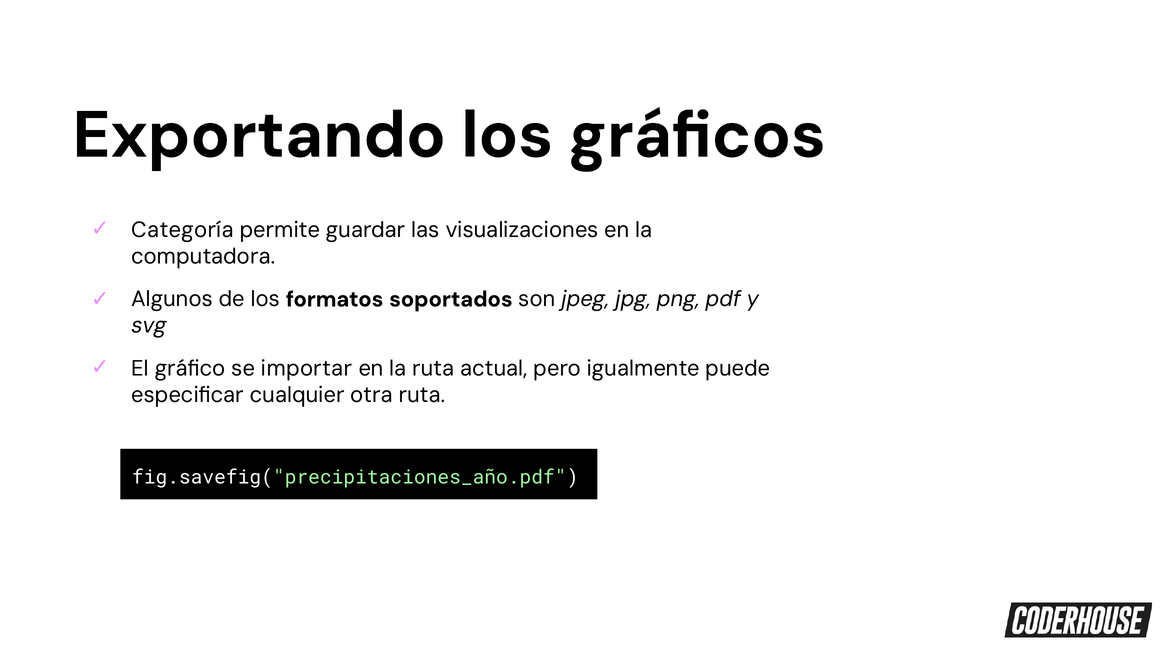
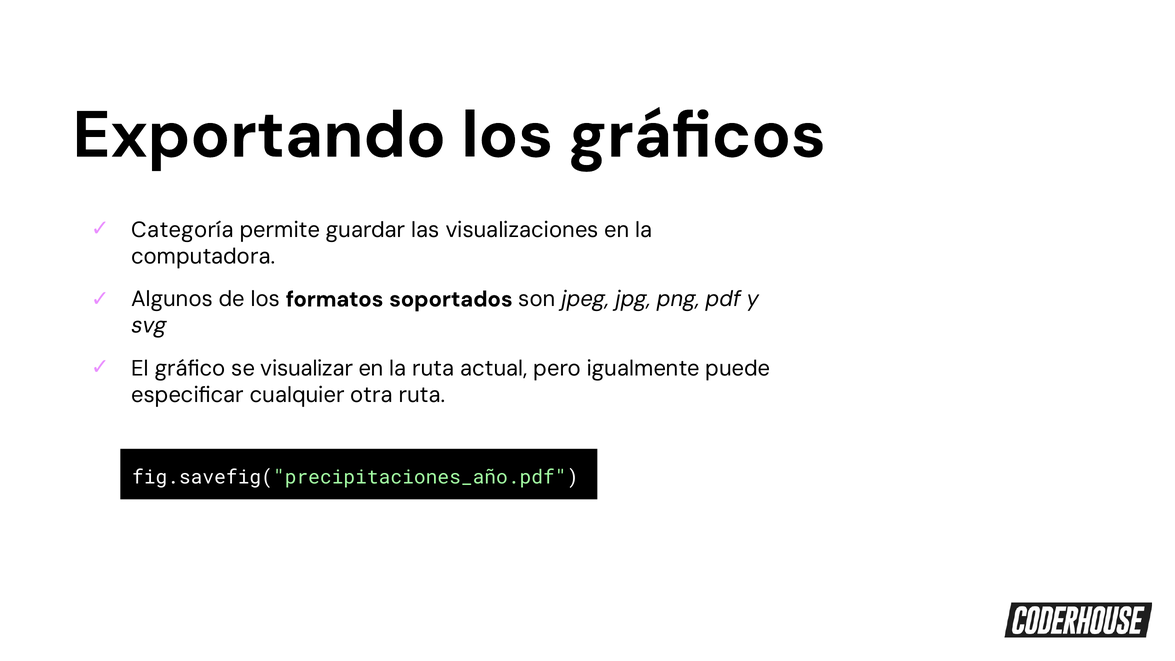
importar: importar -> visualizar
